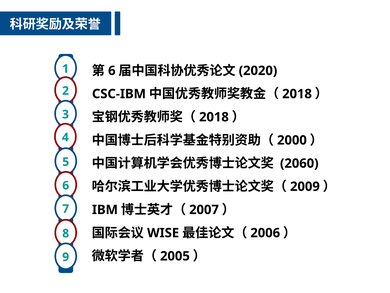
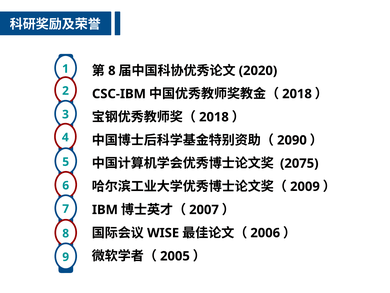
6 at (112, 71): 6 -> 8
2000: 2000 -> 2090
2060: 2060 -> 2075
